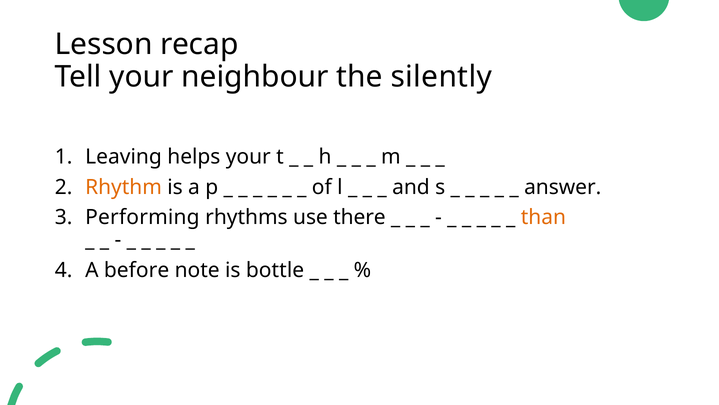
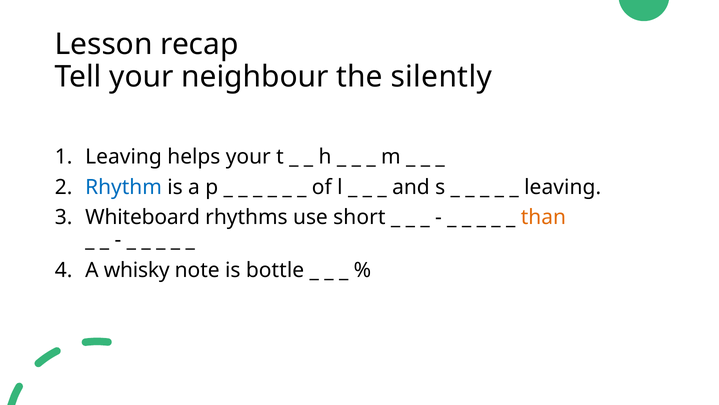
Rhythm colour: orange -> blue
answer at (563, 187): answer -> leaving
Performing: Performing -> Whiteboard
there: there -> short
before: before -> whisky
